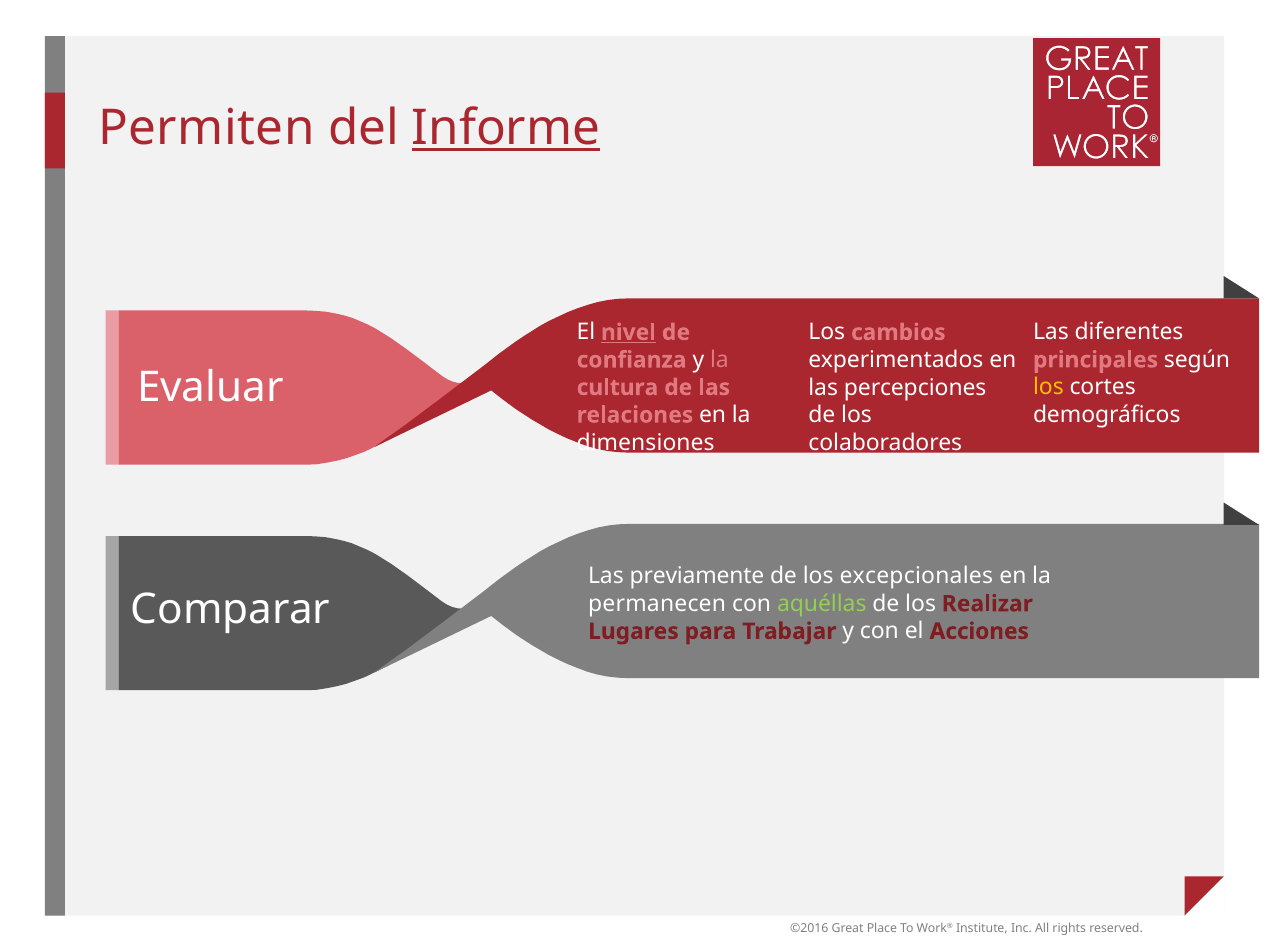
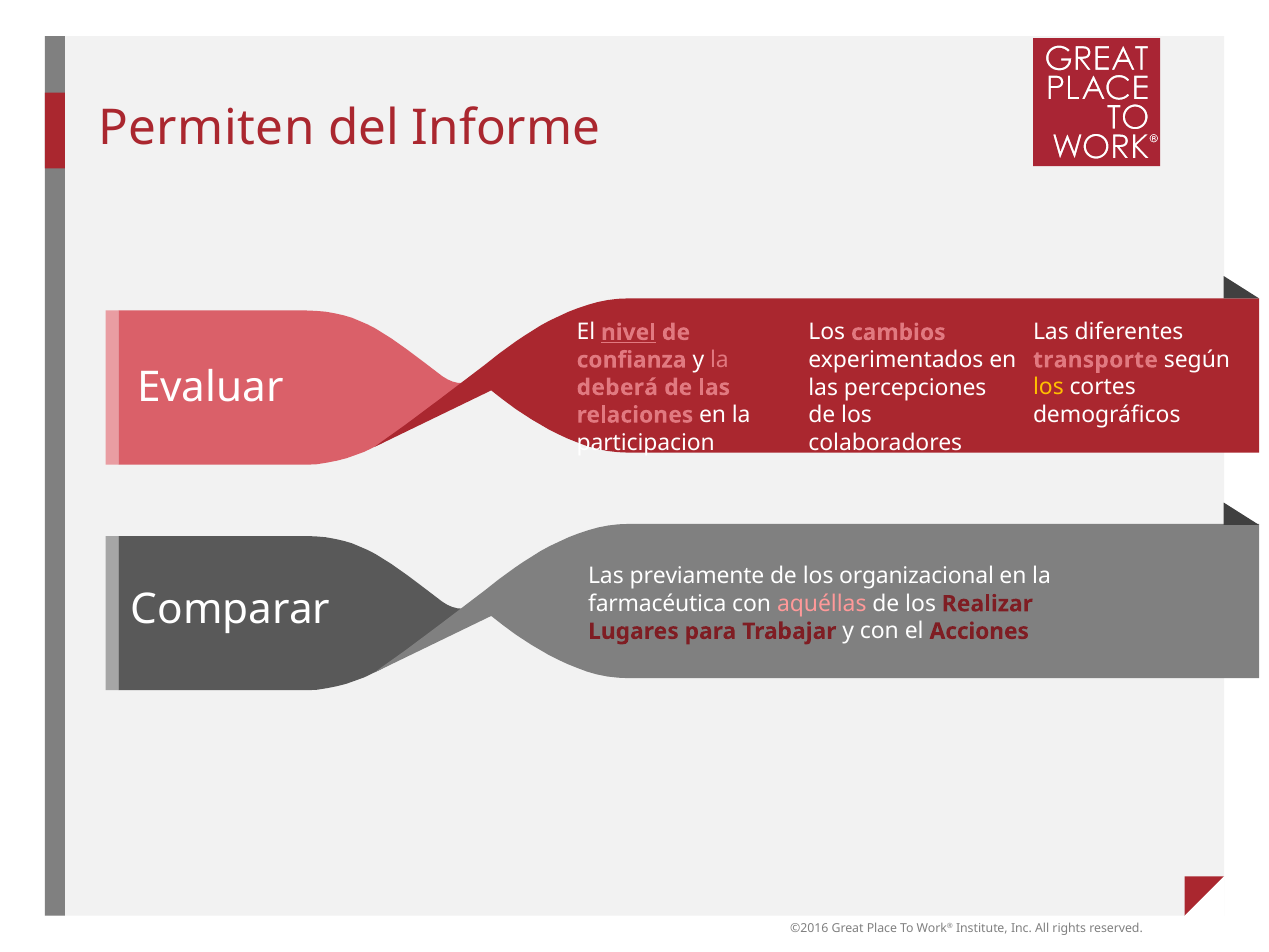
Informe underline: present -> none
principales: principales -> transporte
cultura: cultura -> deberá
dimensiones: dimensiones -> participacion
excepcionales: excepcionales -> organizacional
permanecen: permanecen -> farmacéutica
aquéllas colour: light green -> pink
